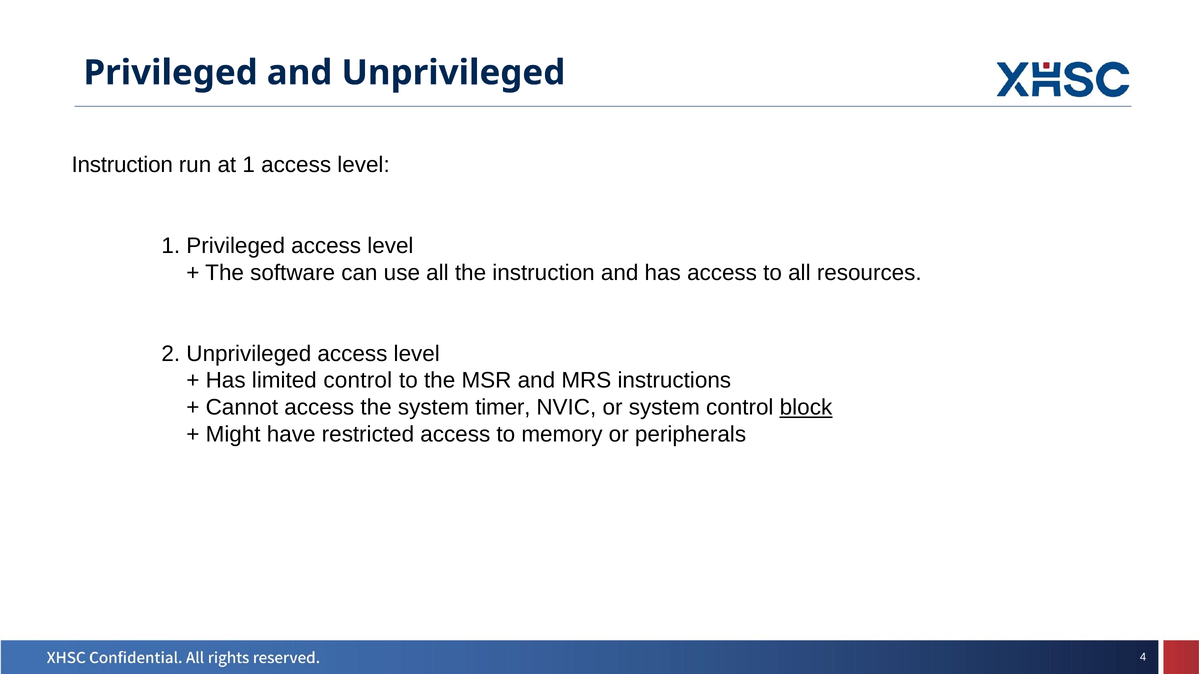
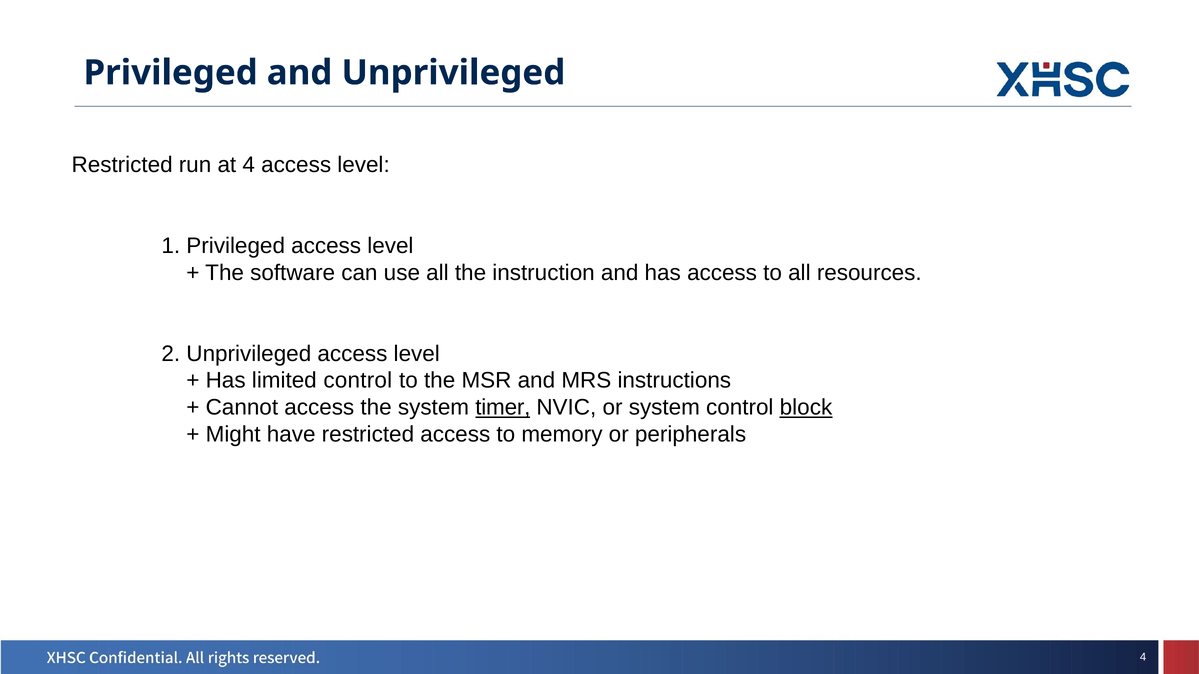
Instruction at (122, 165): Instruction -> Restricted
at 1: 1 -> 4
timer underline: none -> present
